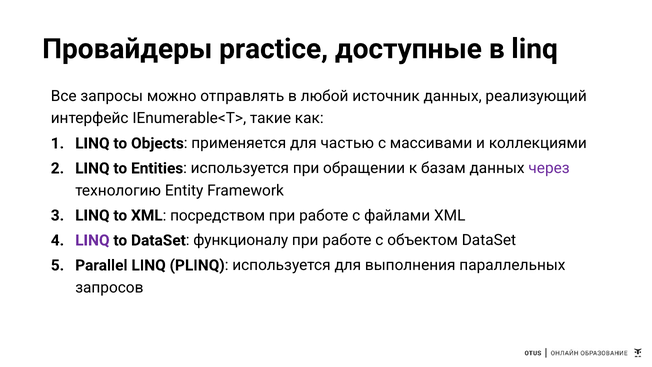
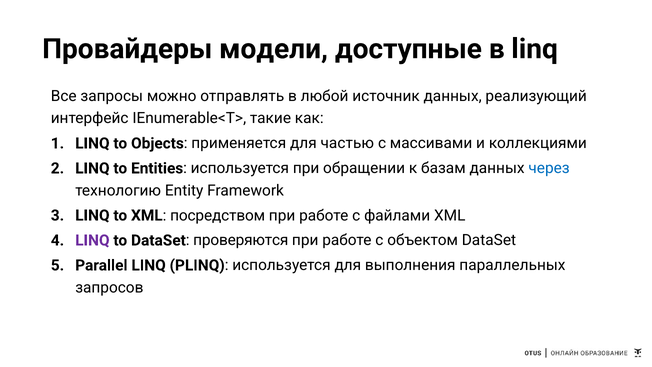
practice: practice -> модели
через colour: purple -> blue
функционалу: функционалу -> проверяются
